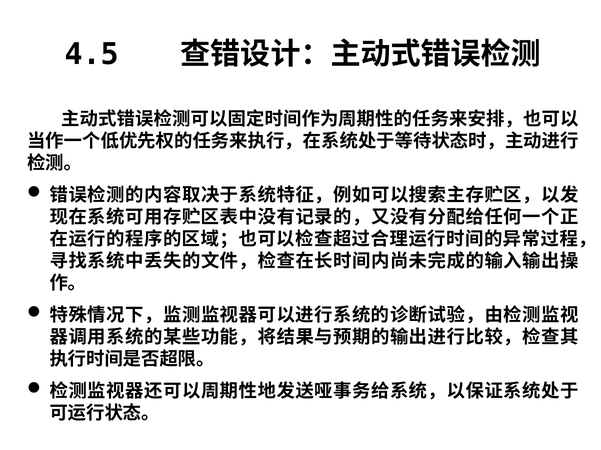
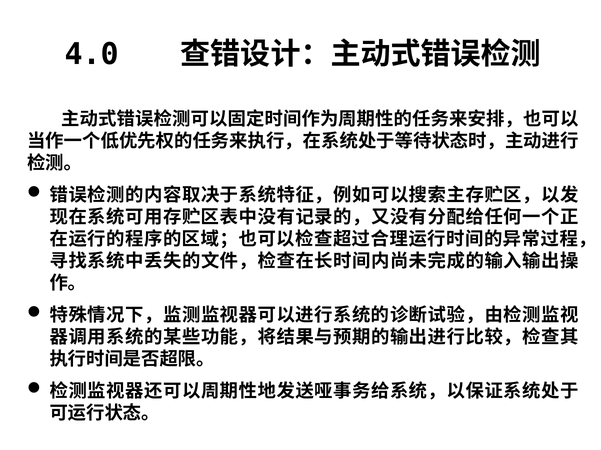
4.5: 4.5 -> 4.0
